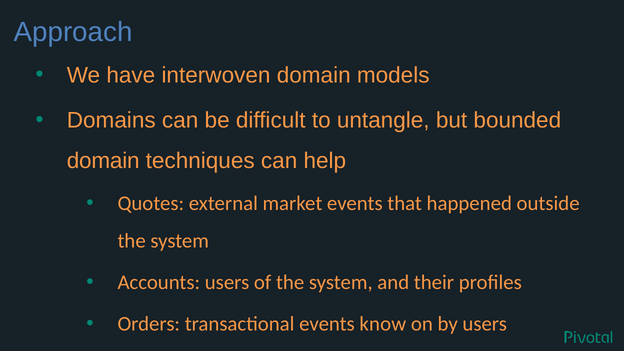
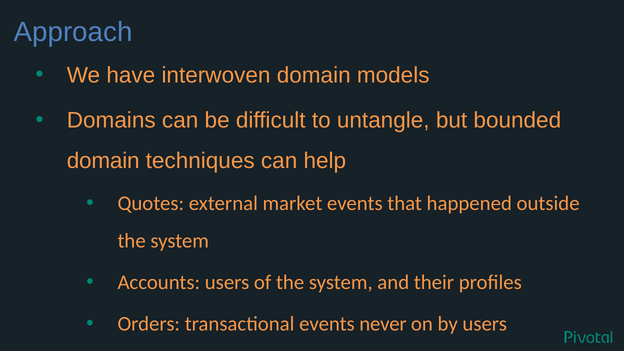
know: know -> never
